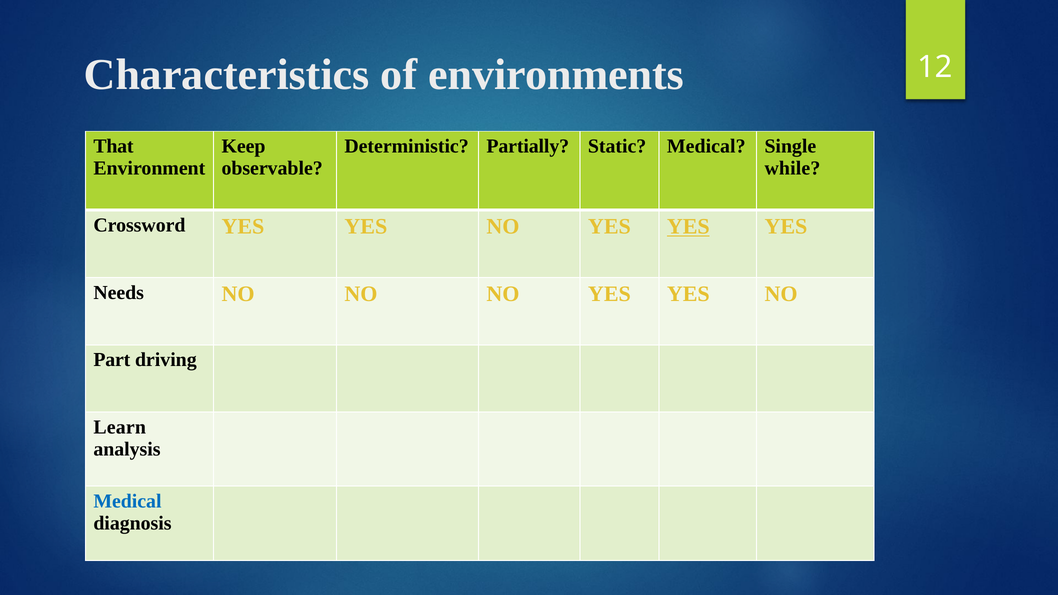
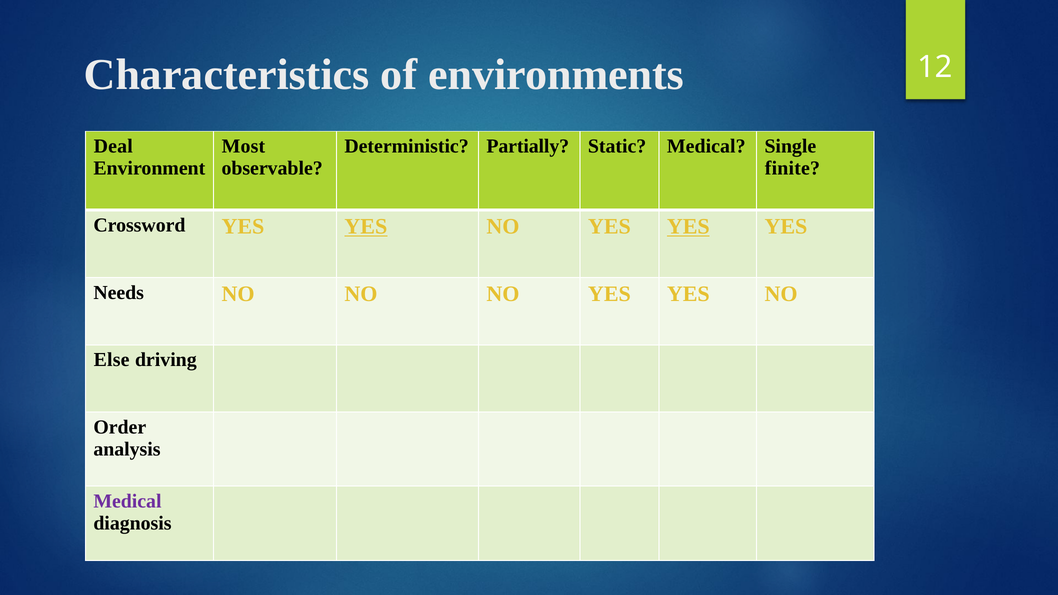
That: That -> Deal
Keep: Keep -> Most
while: while -> finite
YES at (366, 227) underline: none -> present
Part: Part -> Else
Learn: Learn -> Order
Medical at (127, 501) colour: blue -> purple
